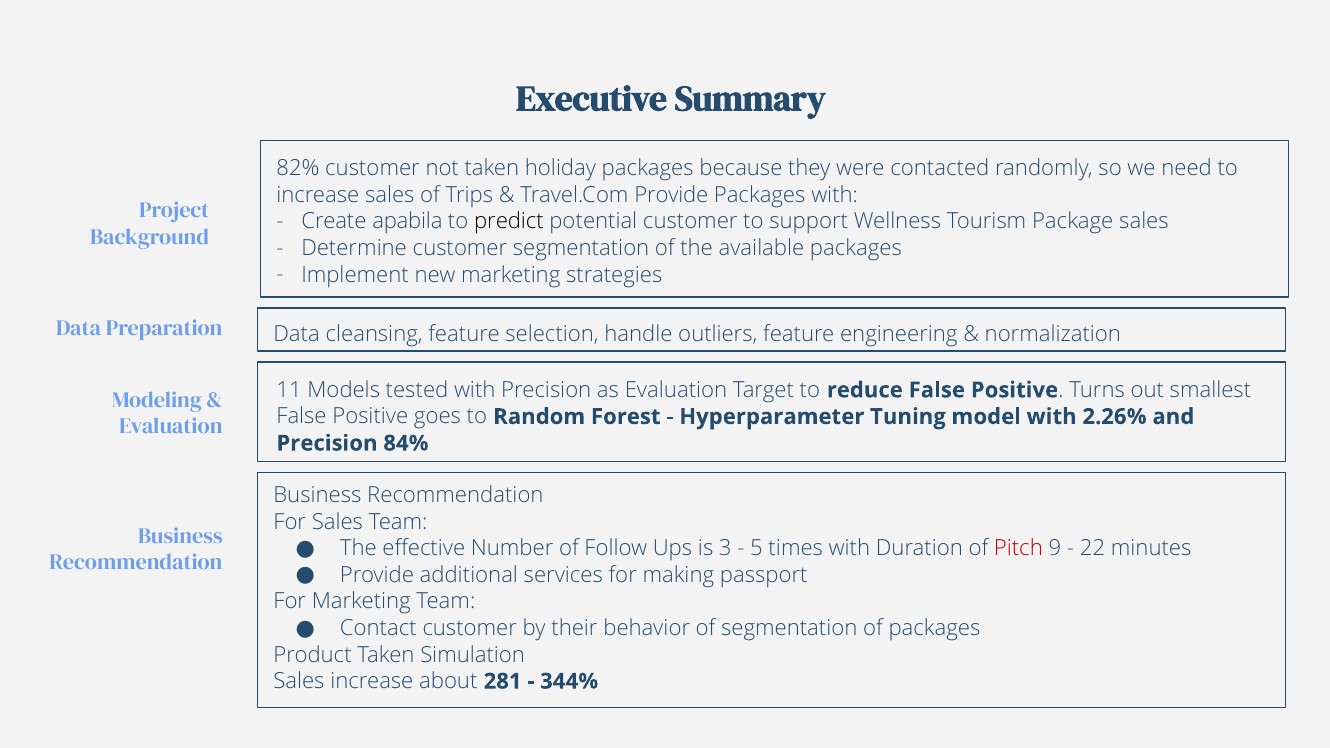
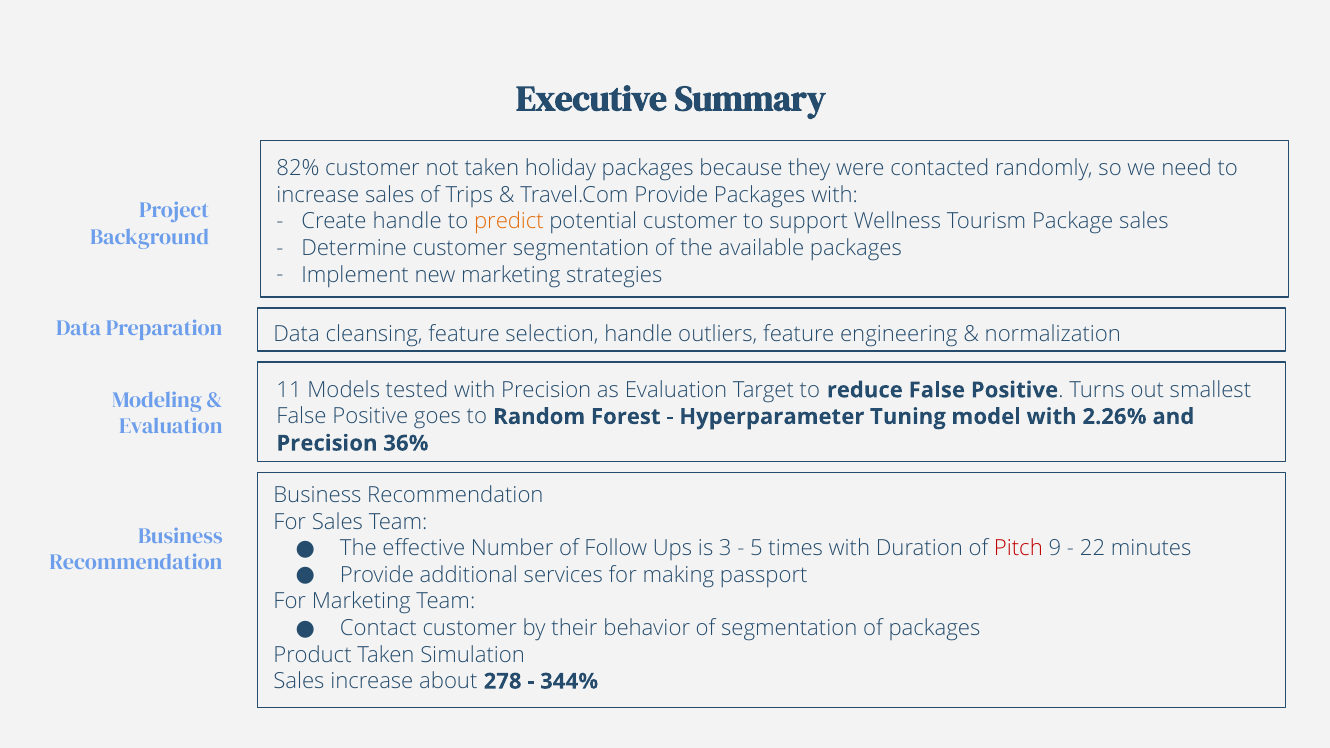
Create apabila: apabila -> handle
predict colour: black -> orange
84%: 84% -> 36%
281: 281 -> 278
